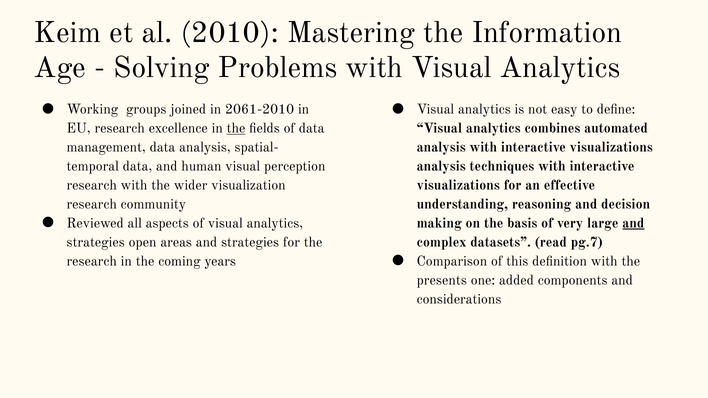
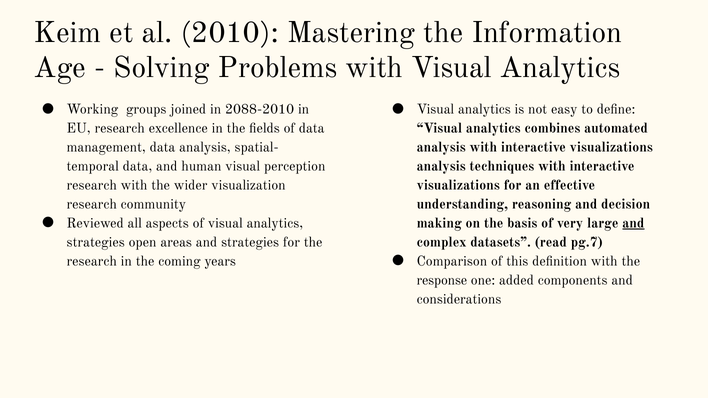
2061-2010: 2061-2010 -> 2088-2010
the at (236, 128) underline: present -> none
presents: presents -> response
